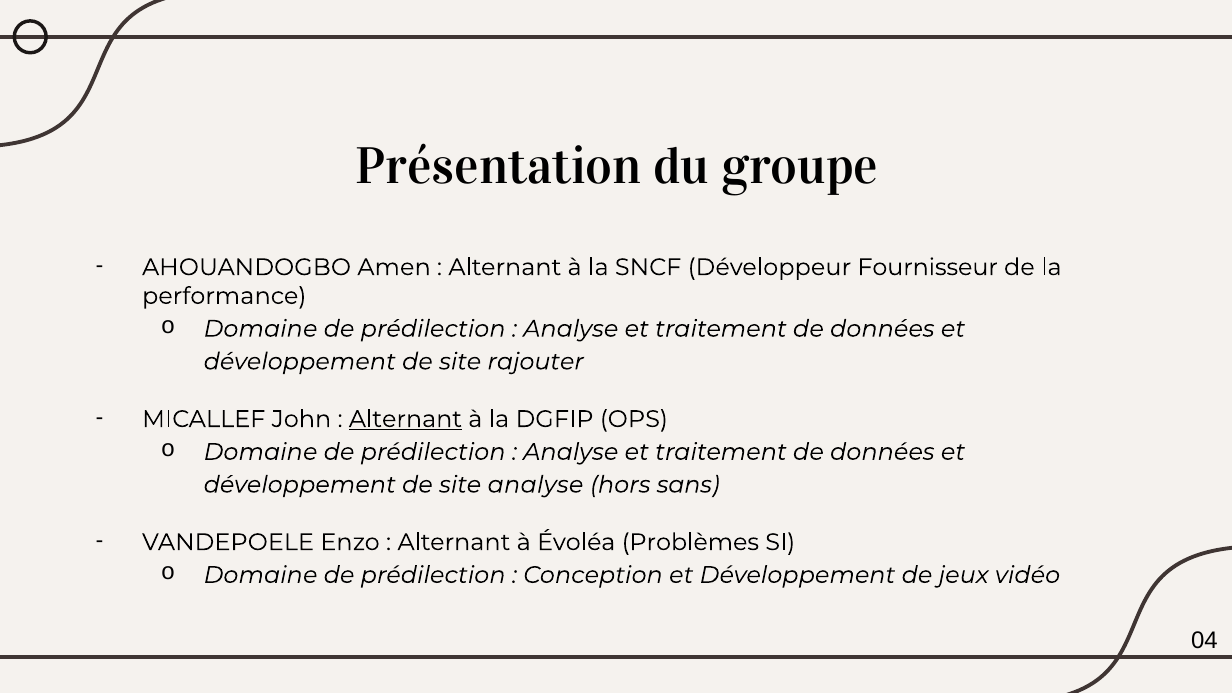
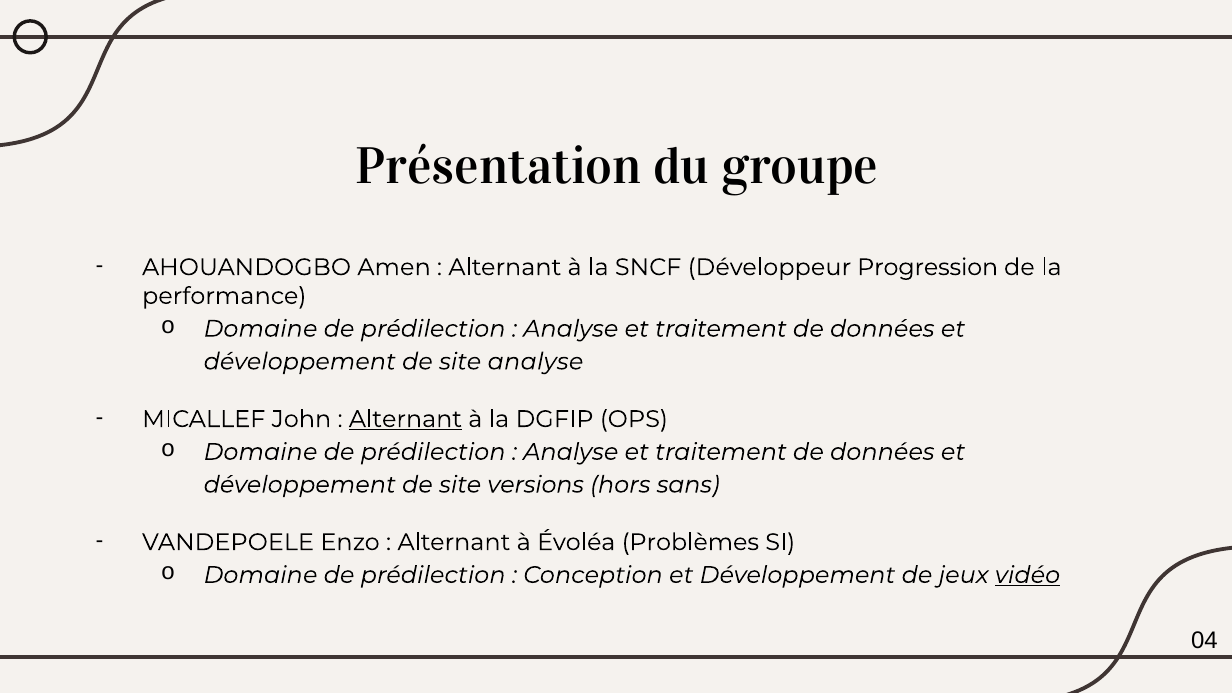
Fournisseur: Fournisseur -> Progression
site rajouter: rajouter -> analyse
site analyse: analyse -> versions
vidéo underline: none -> present
